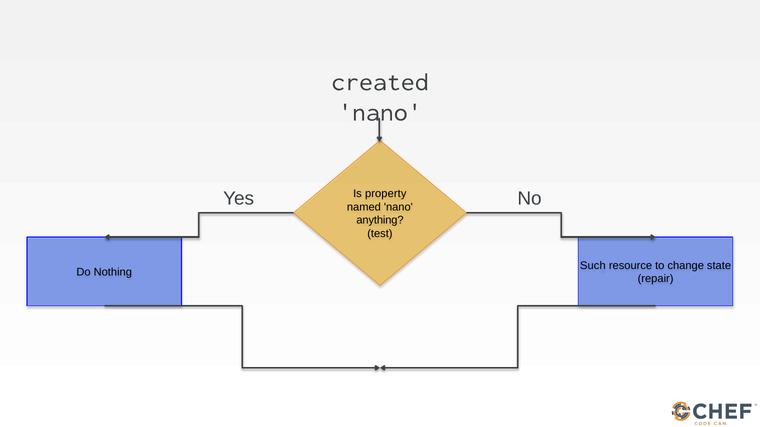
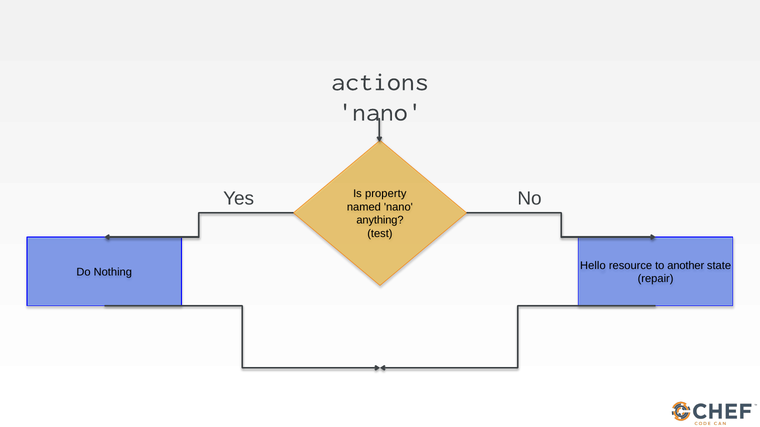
created: created -> actions
Such: Such -> Hello
change: change -> another
